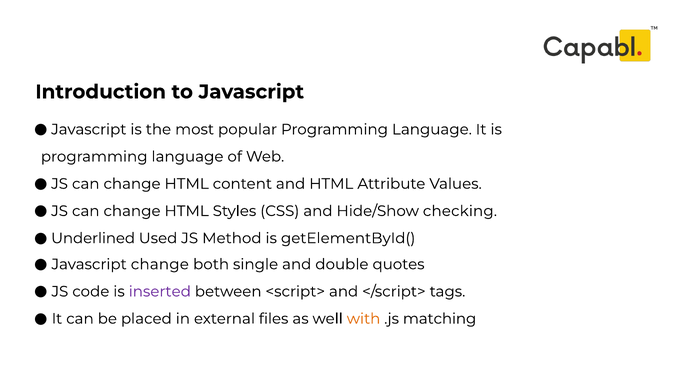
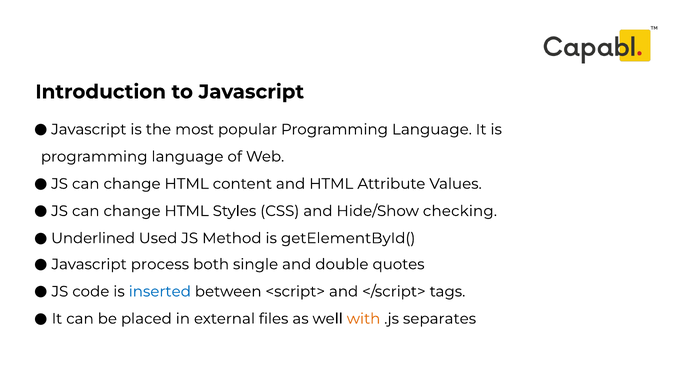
Javascript change: change -> process
inserted colour: purple -> blue
matching: matching -> separates
